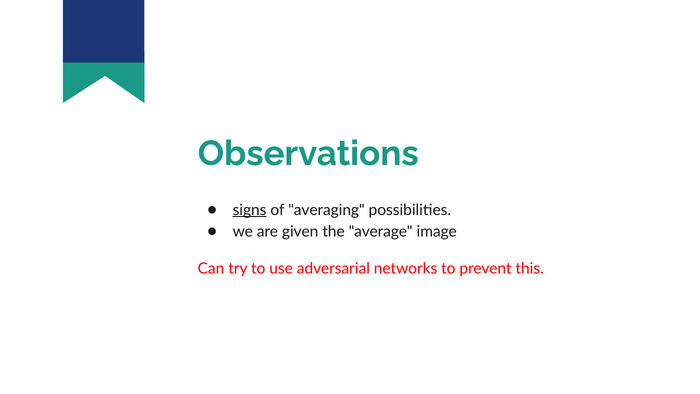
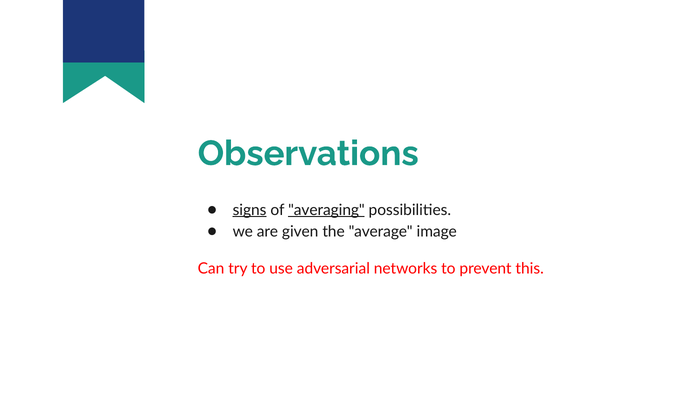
averaging underline: none -> present
